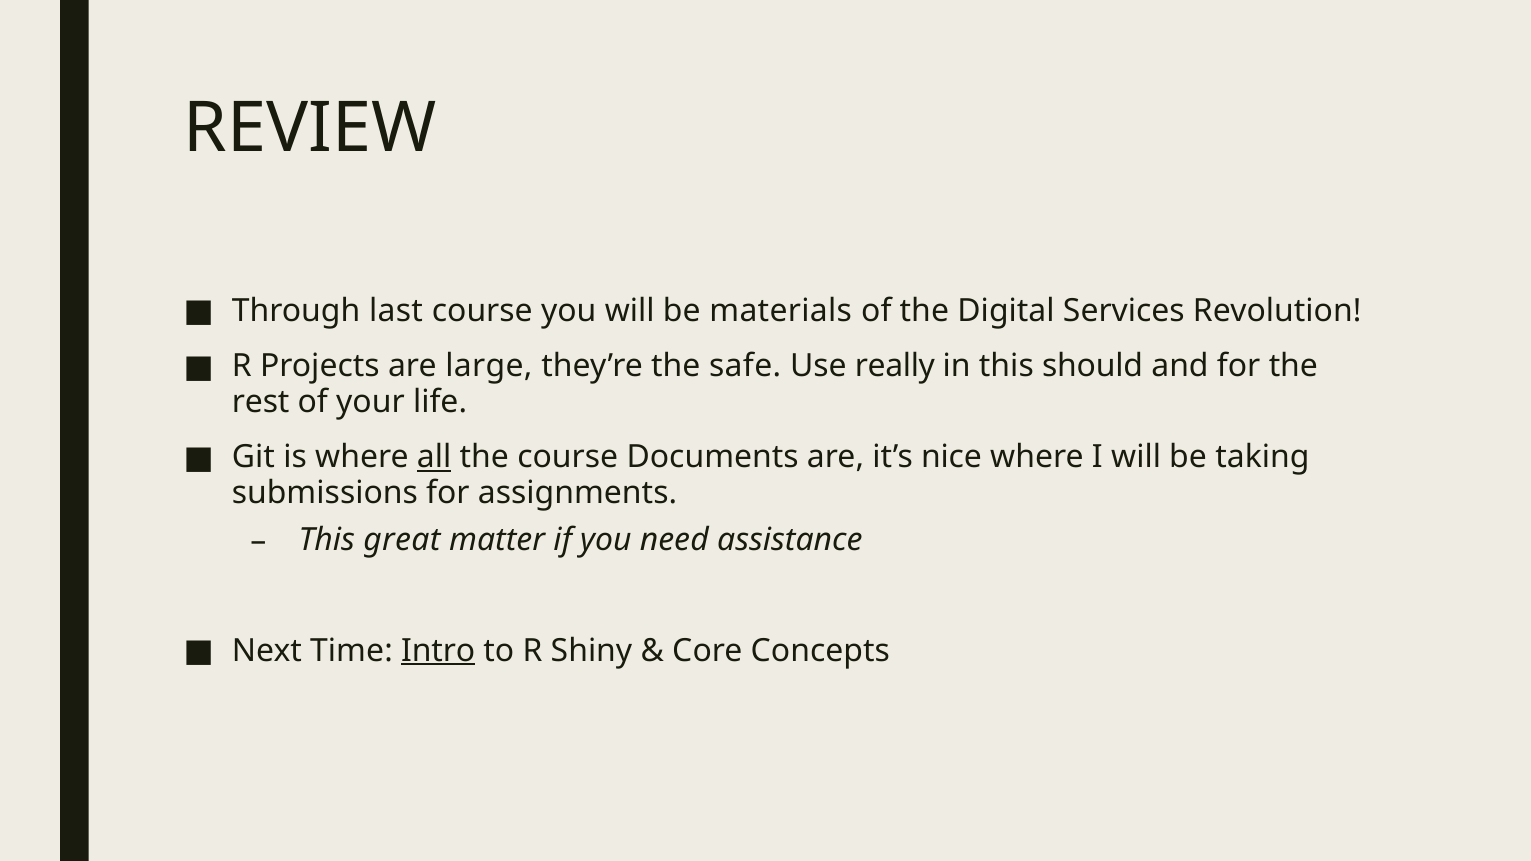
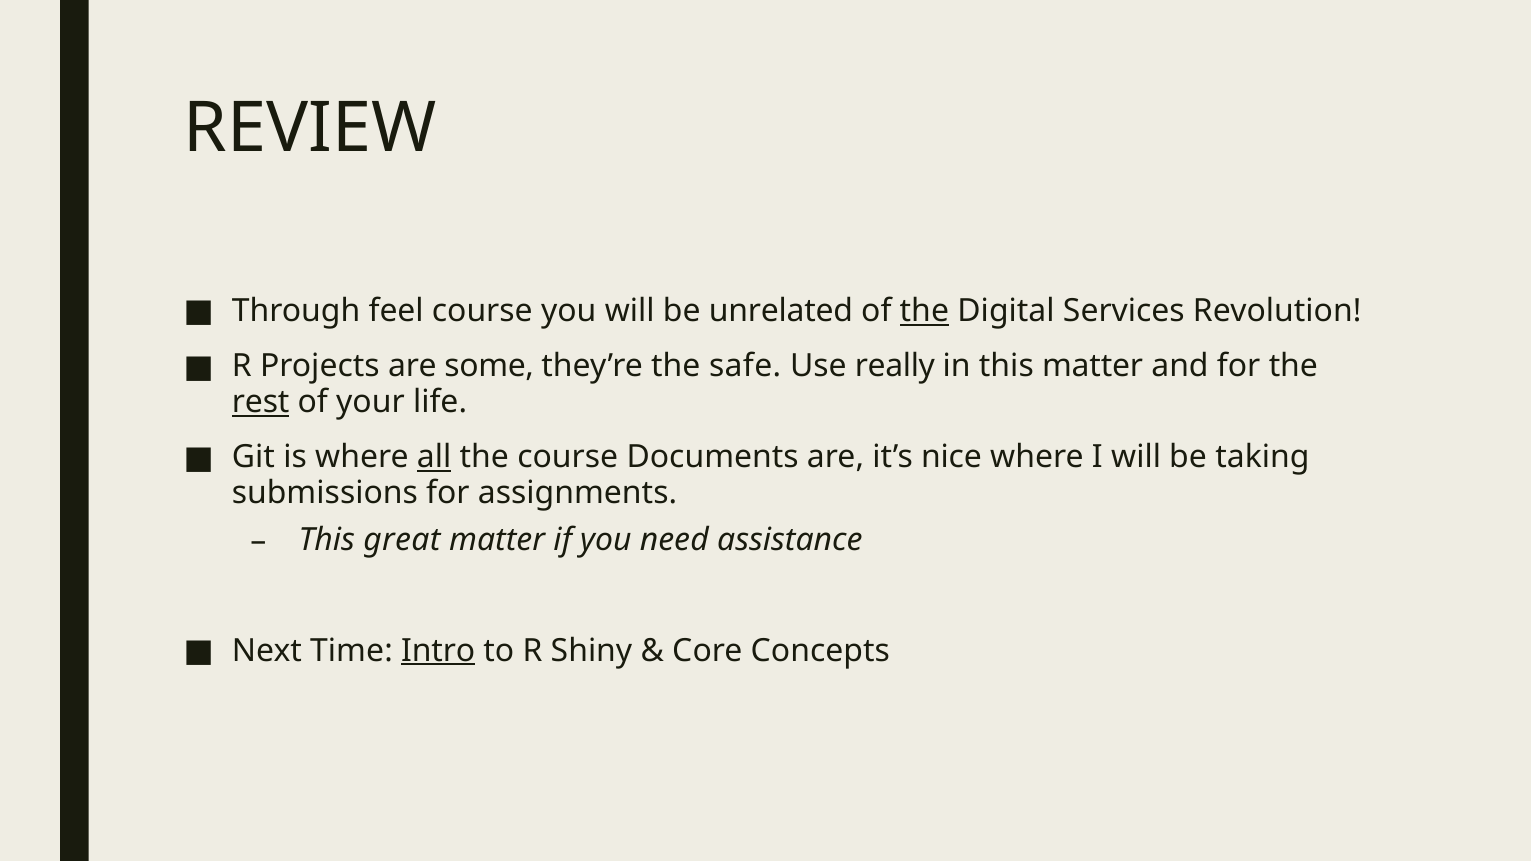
last: last -> feel
materials: materials -> unrelated
the at (924, 311) underline: none -> present
large: large -> some
this should: should -> matter
rest underline: none -> present
